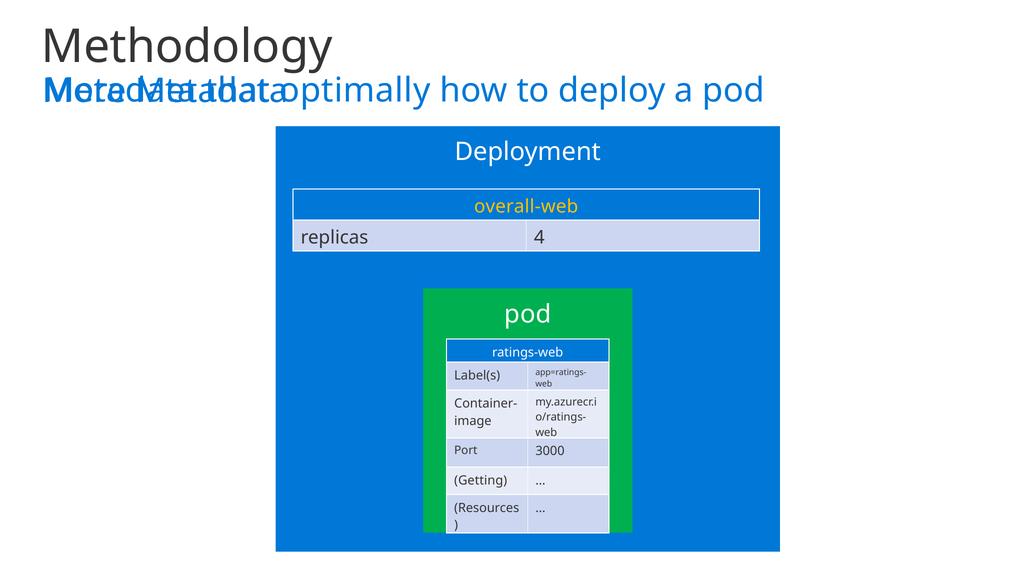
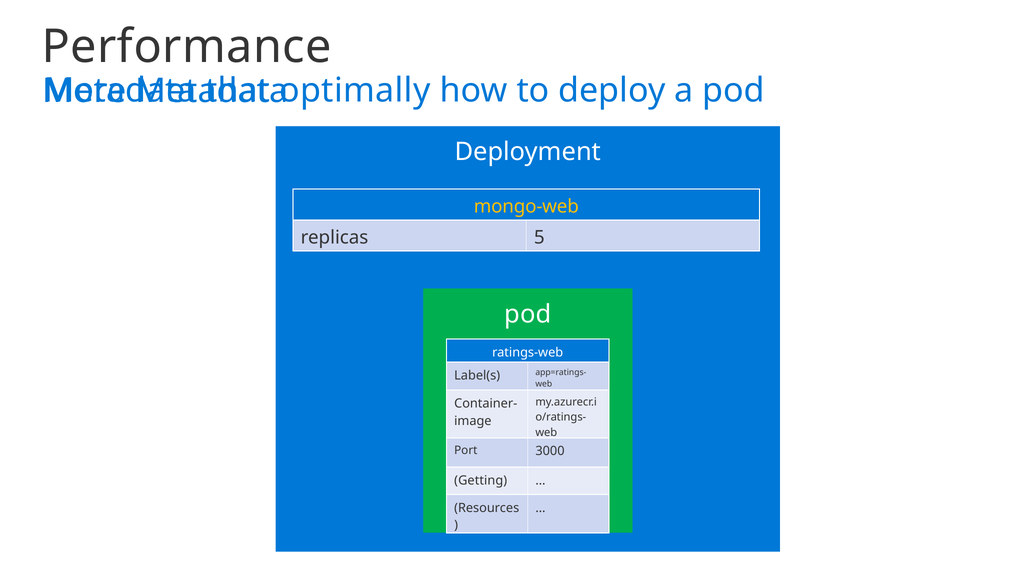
Methodology: Methodology -> Performance
overall-web: overall-web -> mongo-web
4: 4 -> 5
